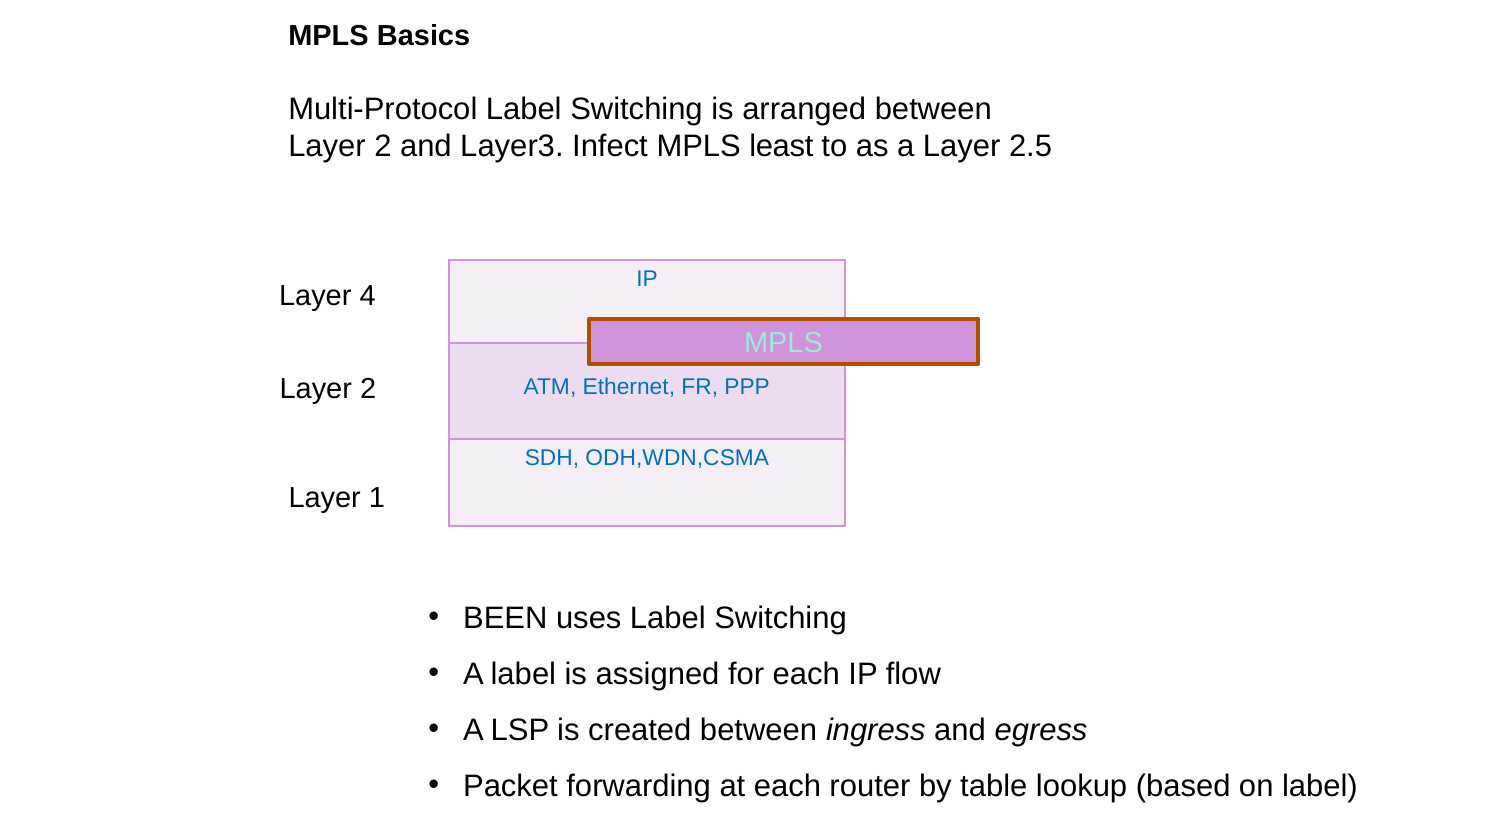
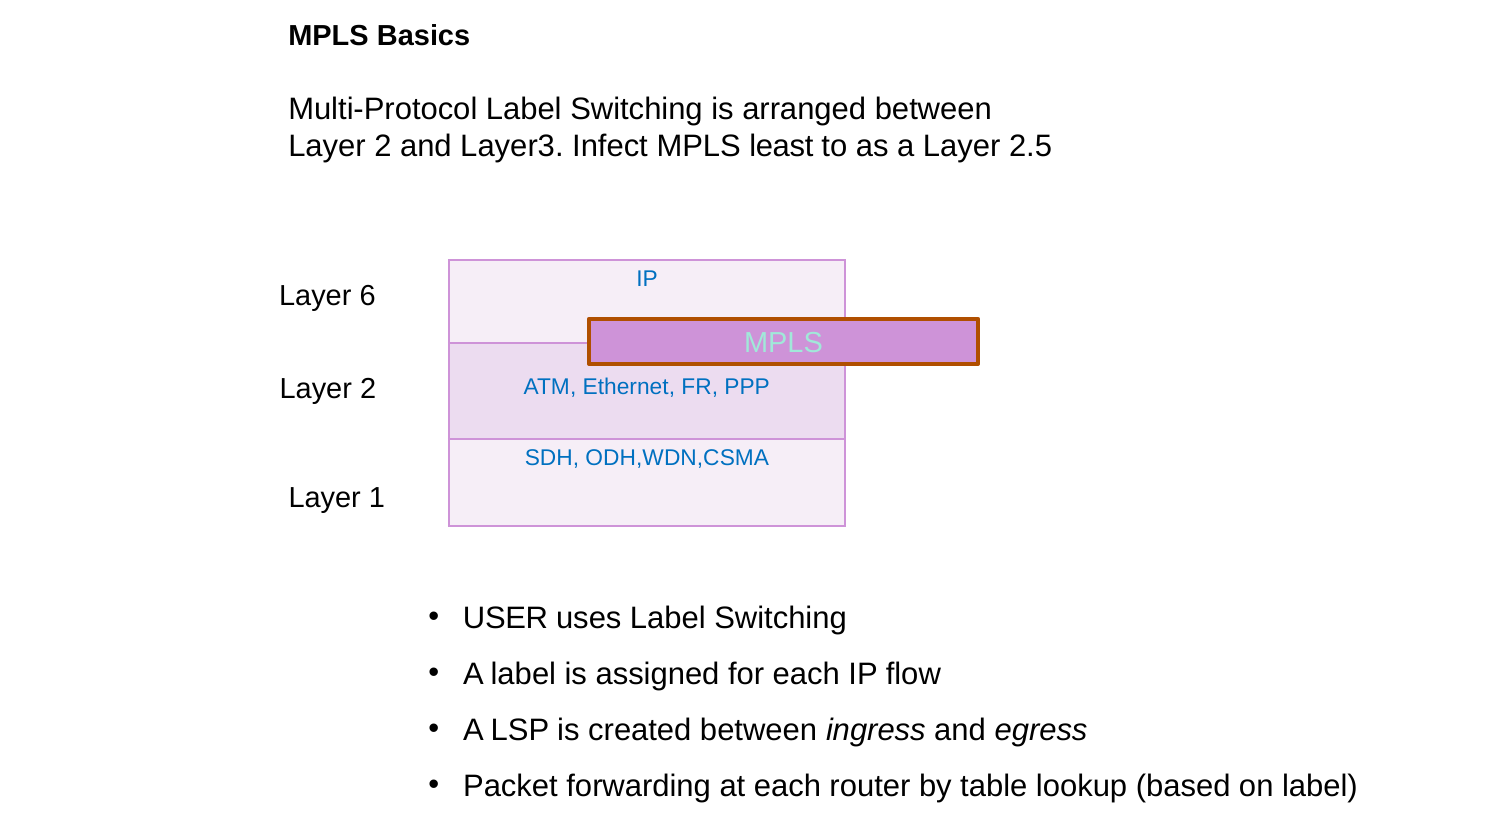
4: 4 -> 6
BEEN: BEEN -> USER
